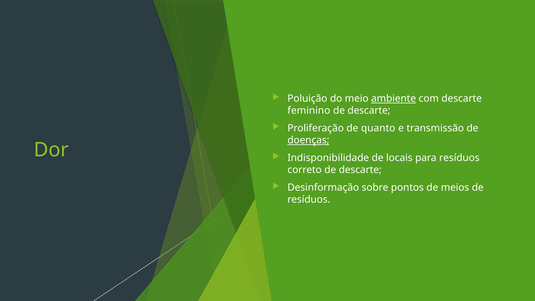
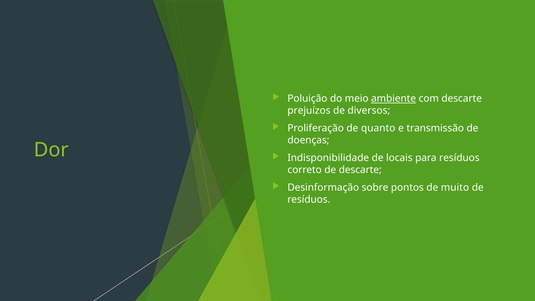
feminino: feminino -> prejuízos
descarte at (369, 111): descarte -> diversos
doenças underline: present -> none
meios: meios -> muito
